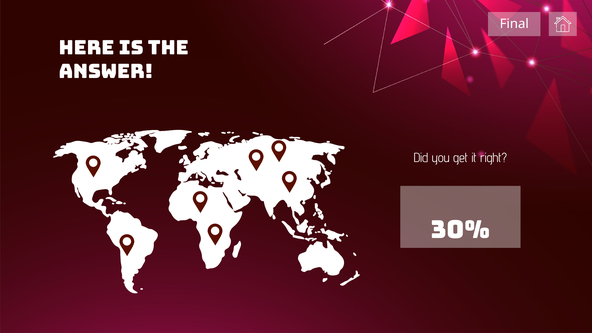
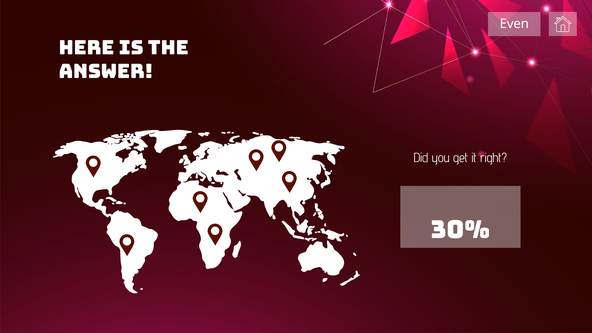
Final: Final -> Even
